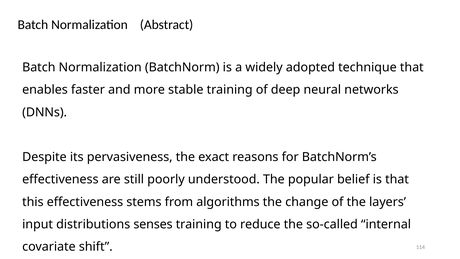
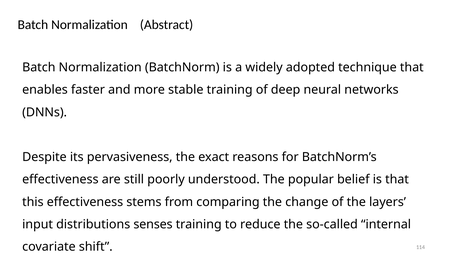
algorithms: algorithms -> comparing
